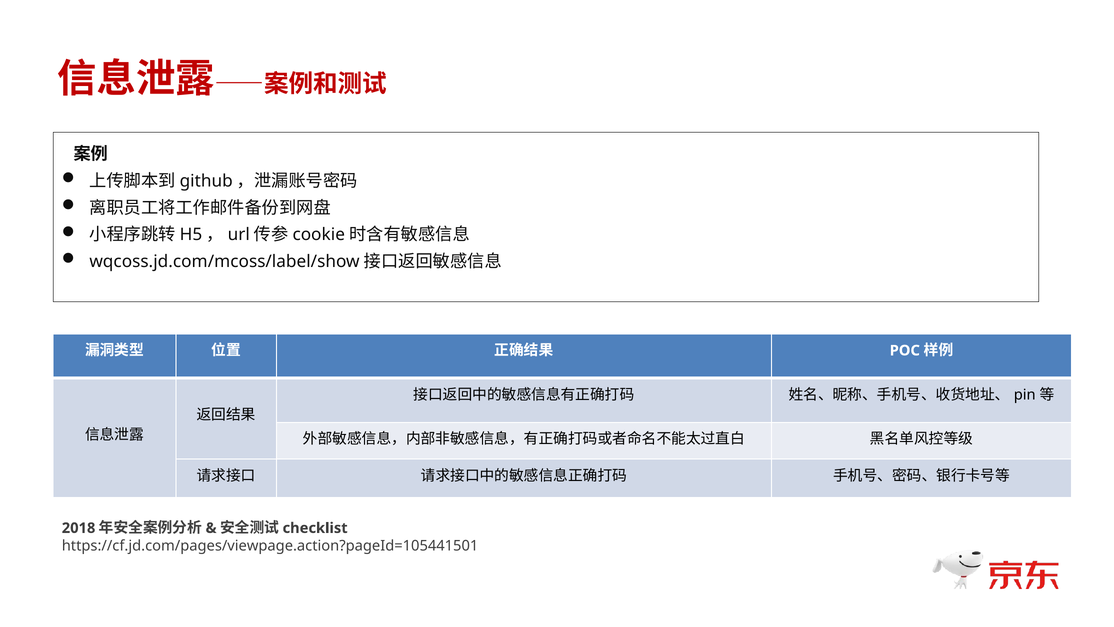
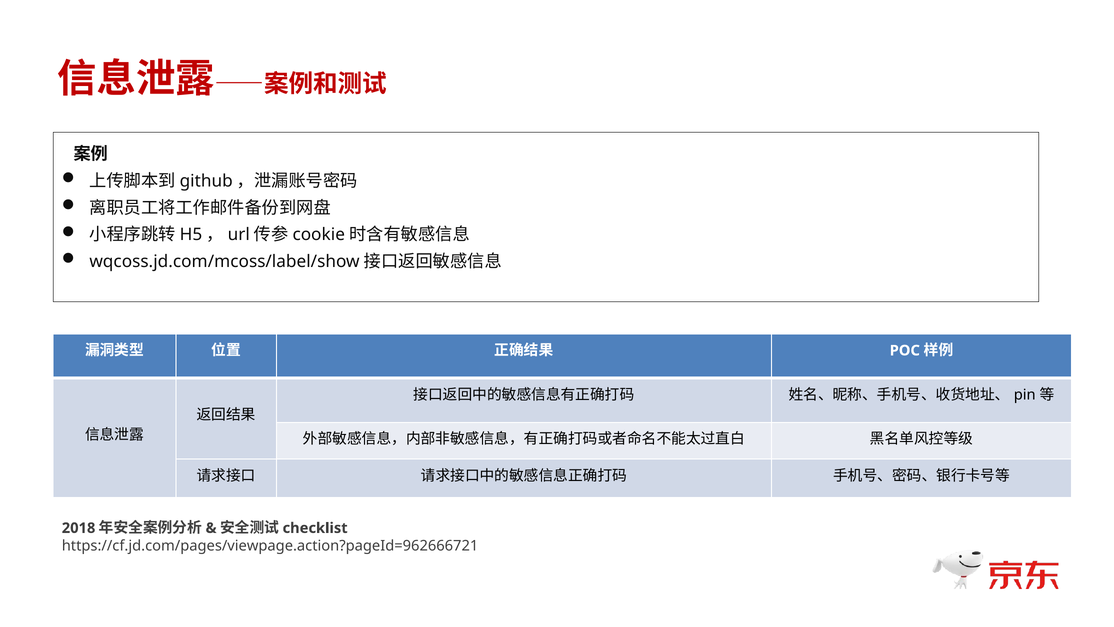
https://cf.jd.com/pages/viewpage.action?pageId=105441501: https://cf.jd.com/pages/viewpage.action?pageId=105441501 -> https://cf.jd.com/pages/viewpage.action?pageId=962666721
